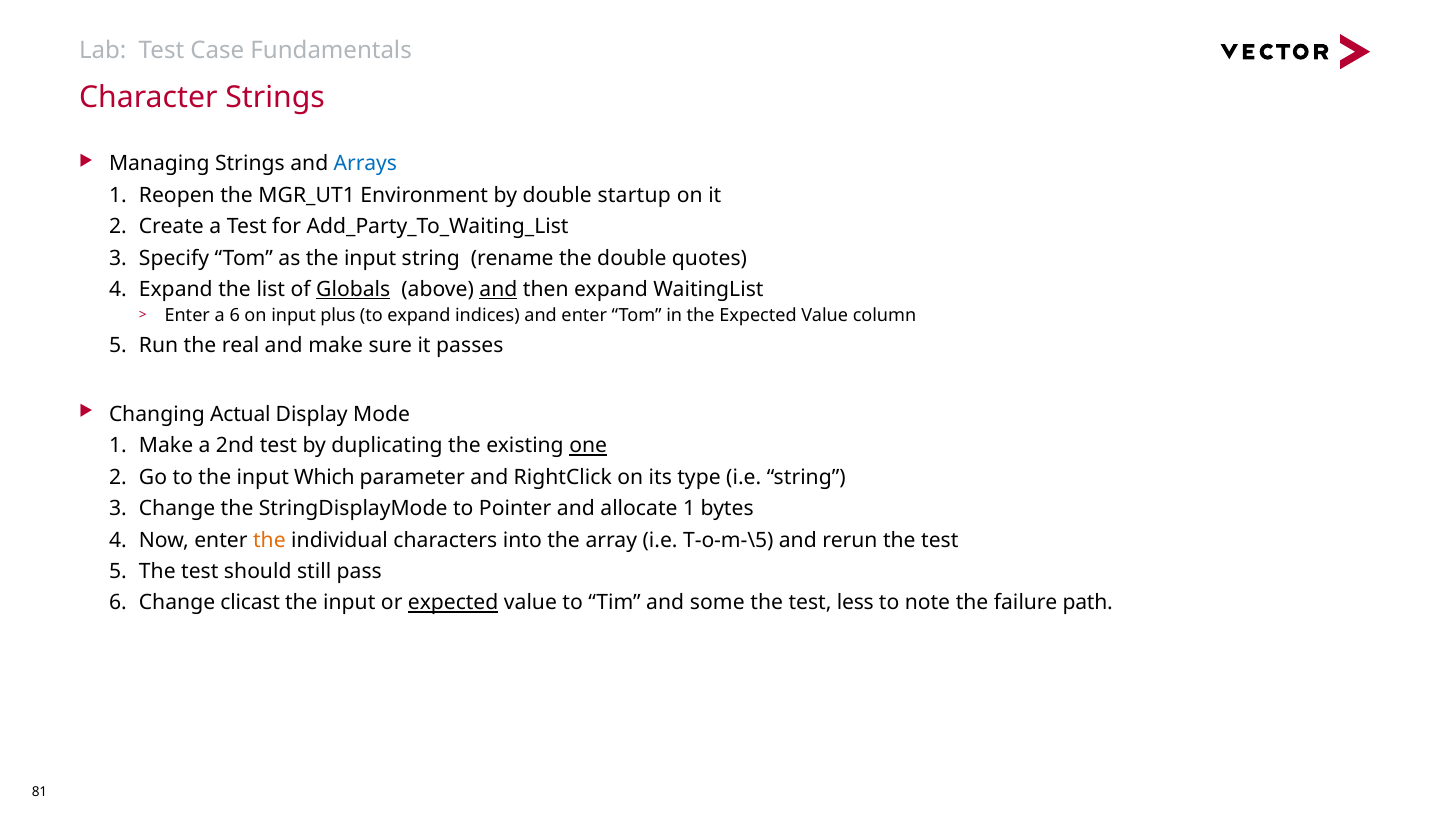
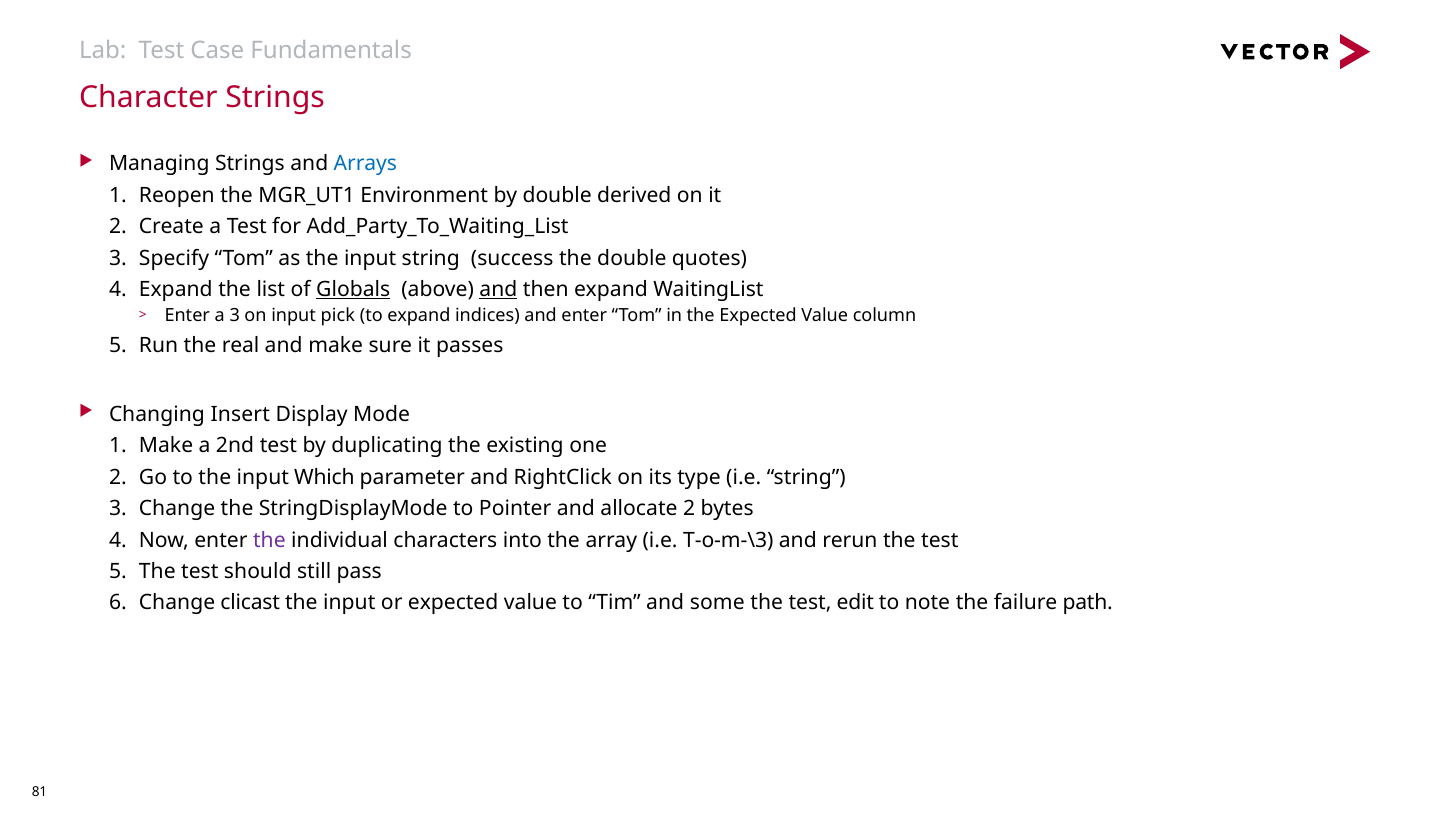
startup: startup -> derived
rename: rename -> success
a 6: 6 -> 3
plus: plus -> pick
Actual: Actual -> Insert
one underline: present -> none
allocate 1: 1 -> 2
the at (269, 540) colour: orange -> purple
T-o-m-\5: T-o-m-\5 -> T-o-m-\3
expected at (453, 603) underline: present -> none
less: less -> edit
